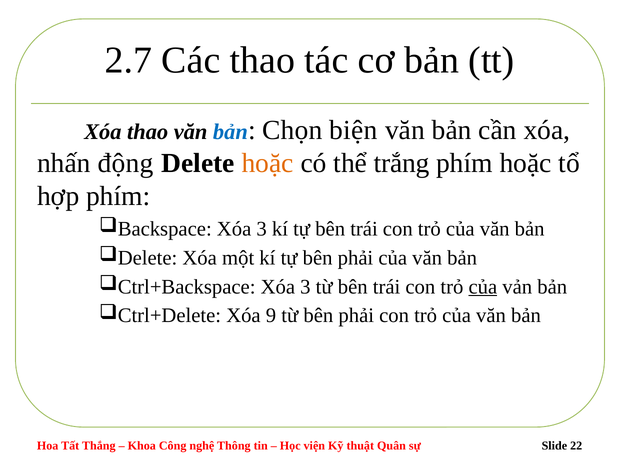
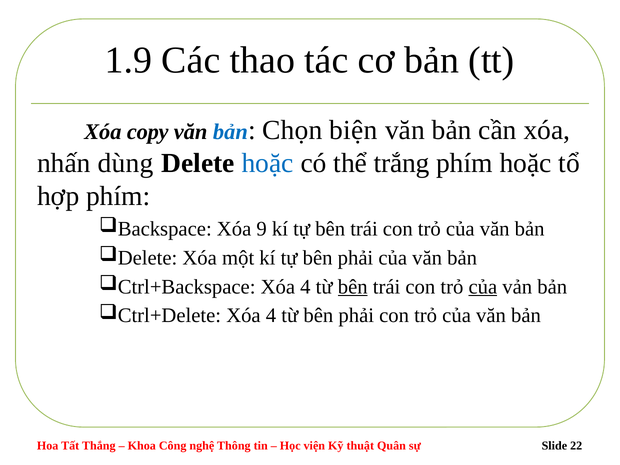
2.7: 2.7 -> 1.9
Xóa thao: thao -> copy
động: động -> dùng
hoặc at (268, 163) colour: orange -> blue
3 at (262, 229): 3 -> 9
3 at (305, 287): 3 -> 4
bên at (353, 287) underline: none -> present
9 at (271, 316): 9 -> 4
